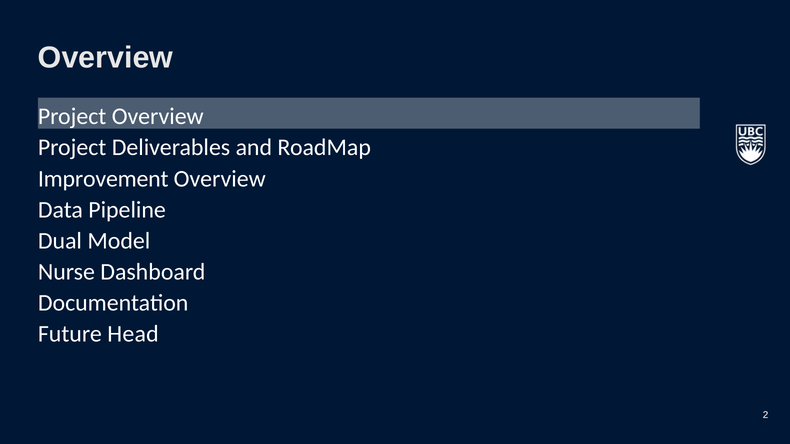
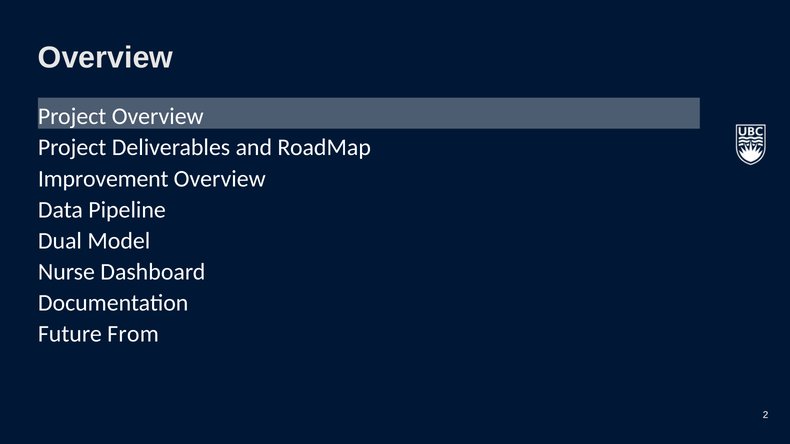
Head: Head -> From
